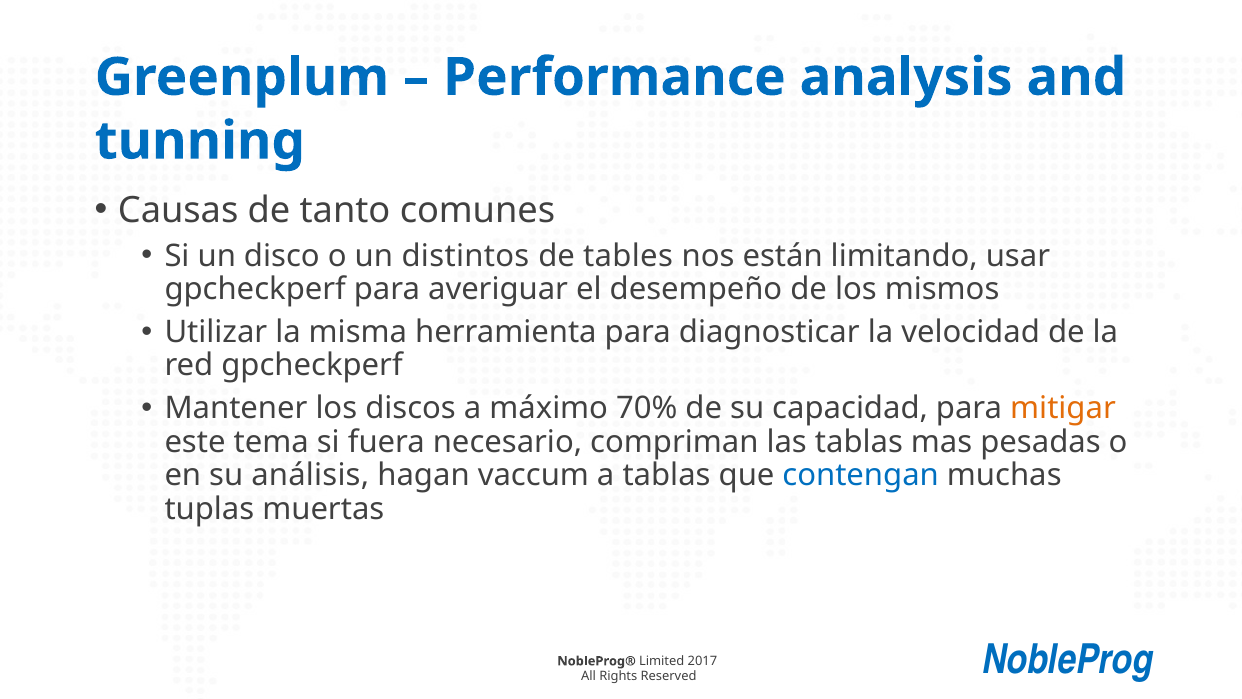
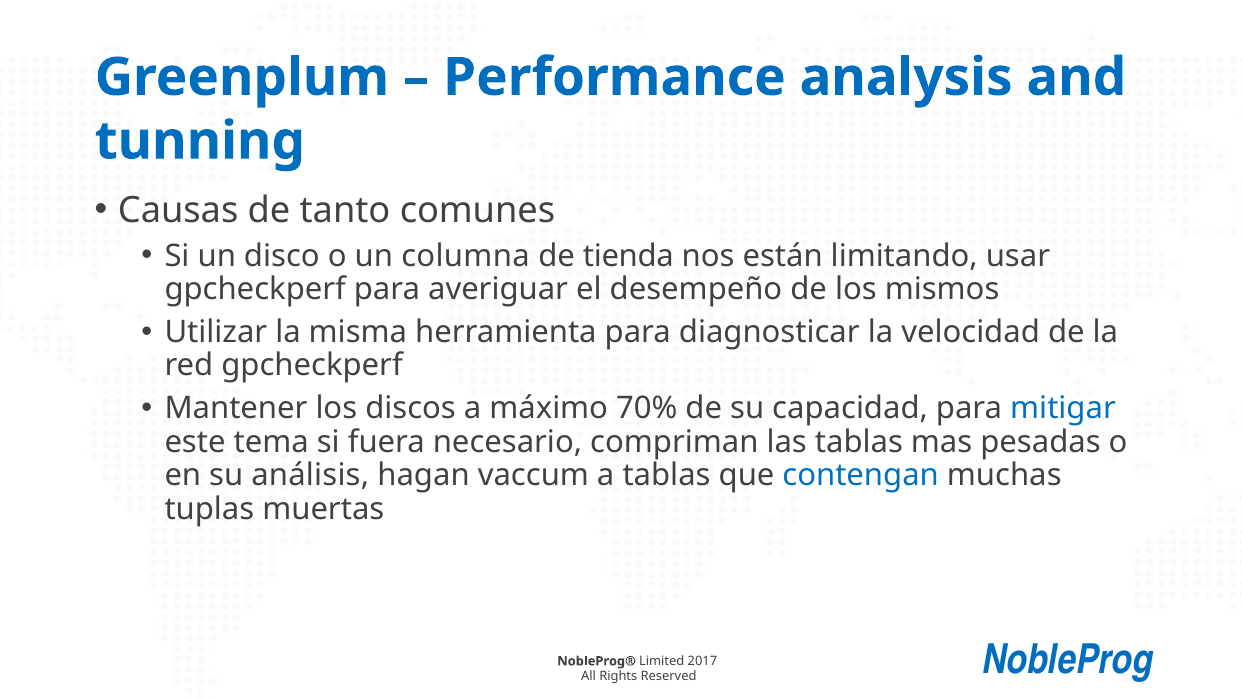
distintos: distintos -> columna
tables: tables -> tienda
mitigar colour: orange -> blue
